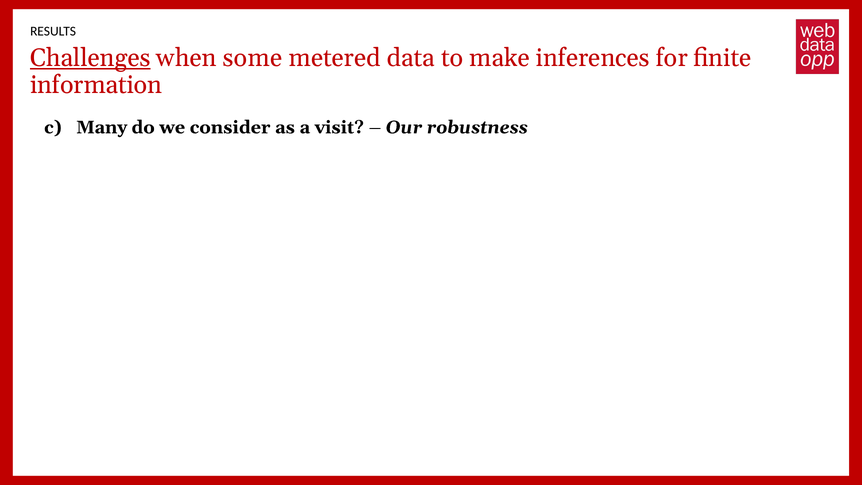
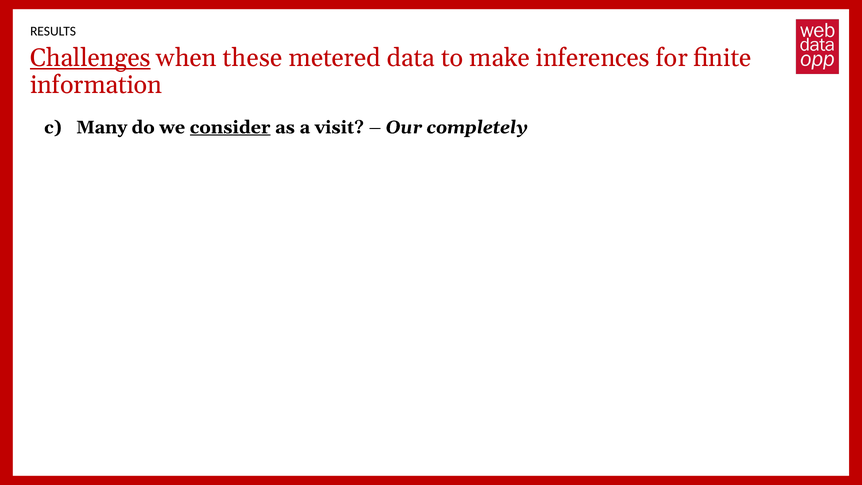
some: some -> these
consider underline: none -> present
robustness: robustness -> completely
